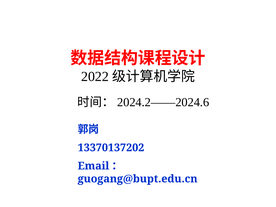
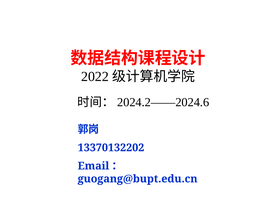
13370137202: 13370137202 -> 13370132202
